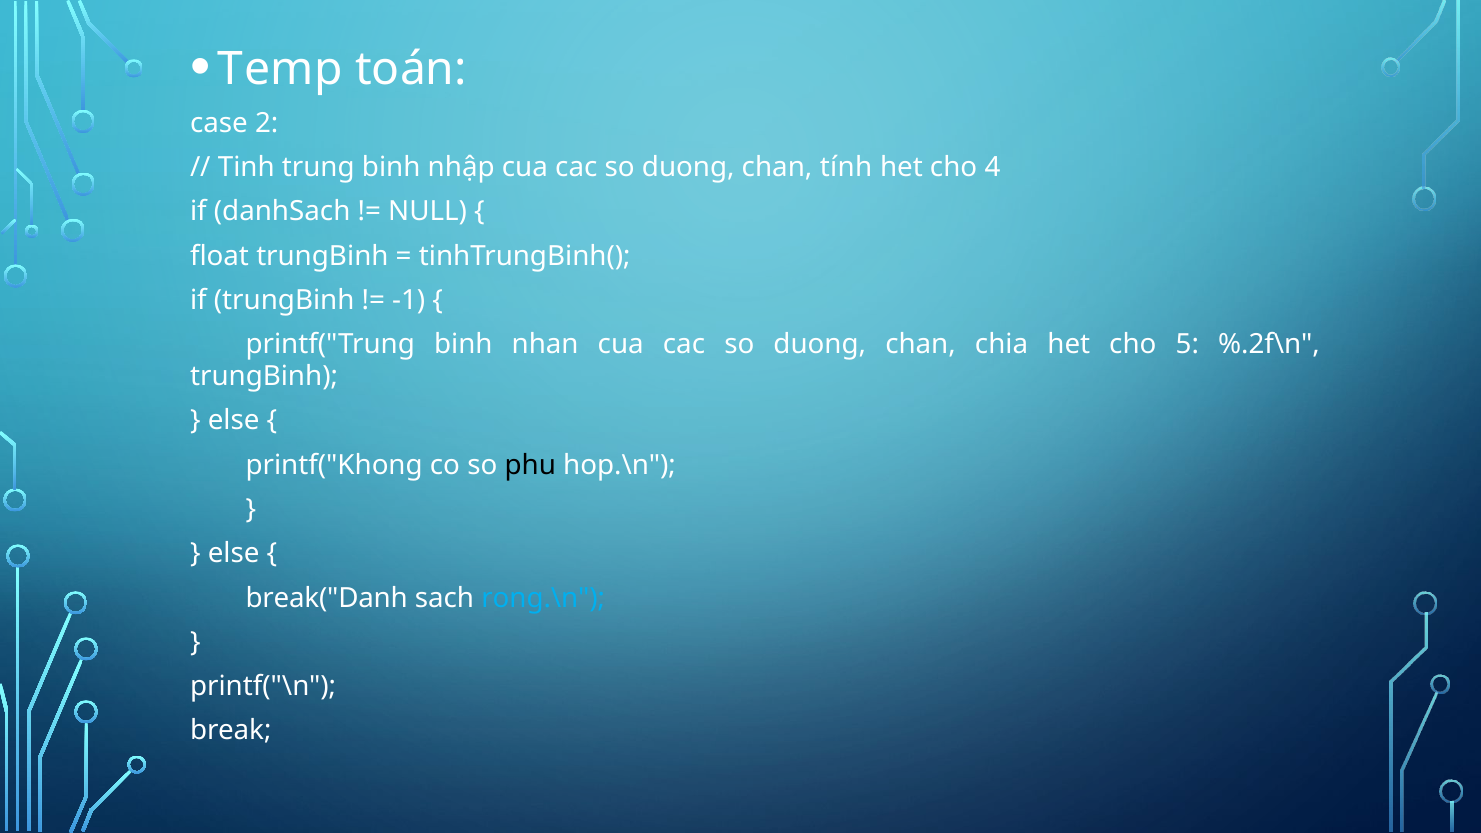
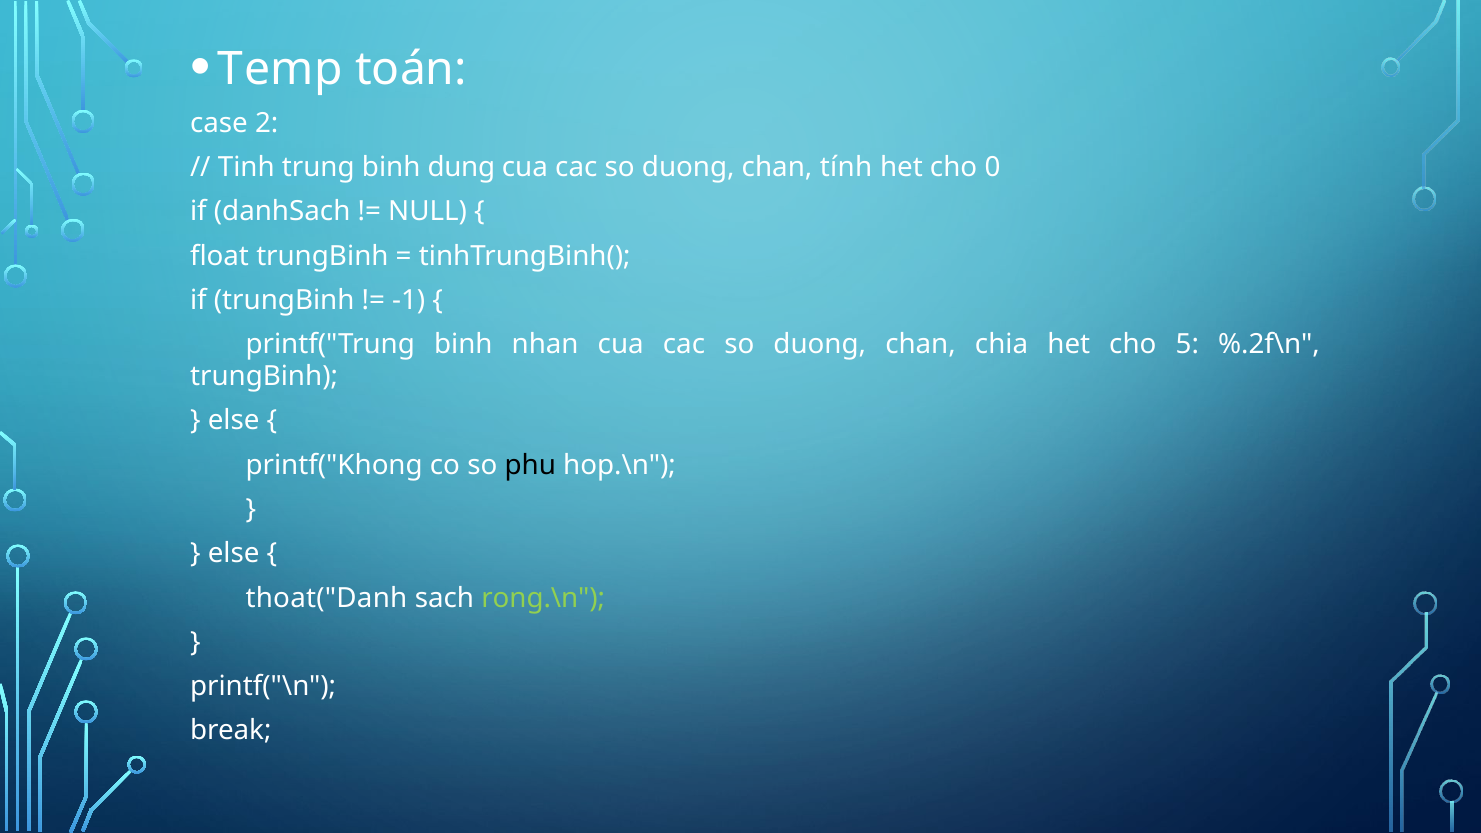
nhập: nhập -> dung
4: 4 -> 0
break("Danh: break("Danh -> thoat("Danh
rong.\n colour: light blue -> light green
